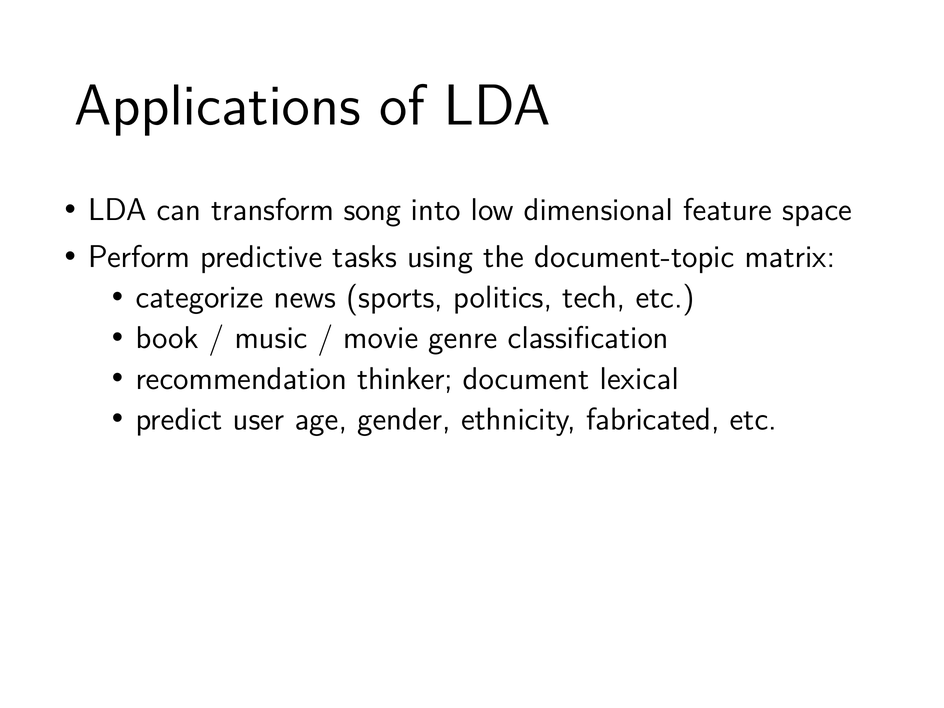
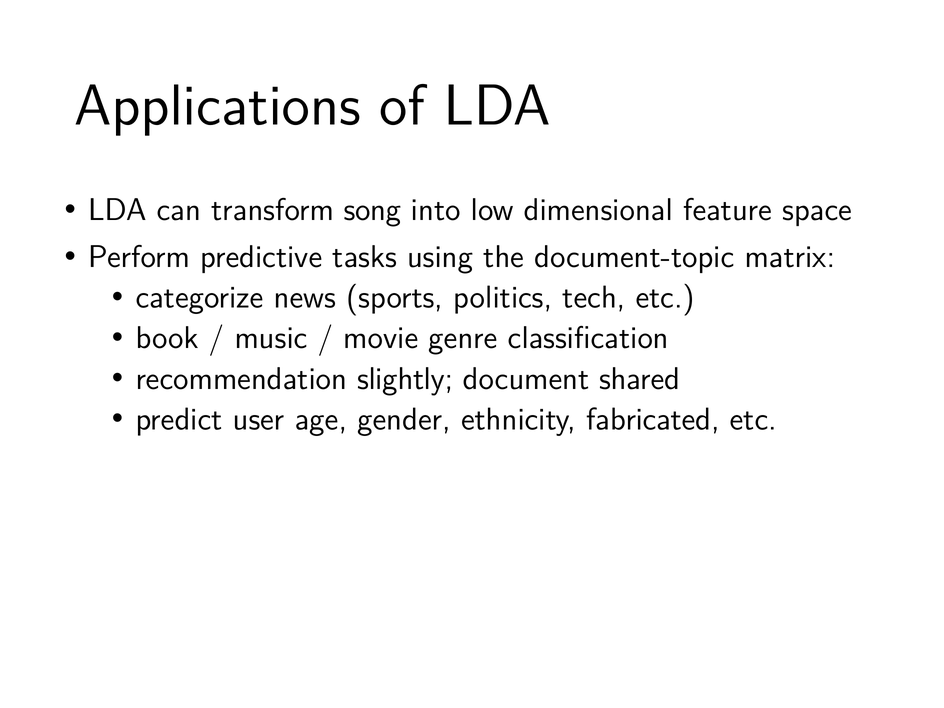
thinker: thinker -> slightly
lexical: lexical -> shared
